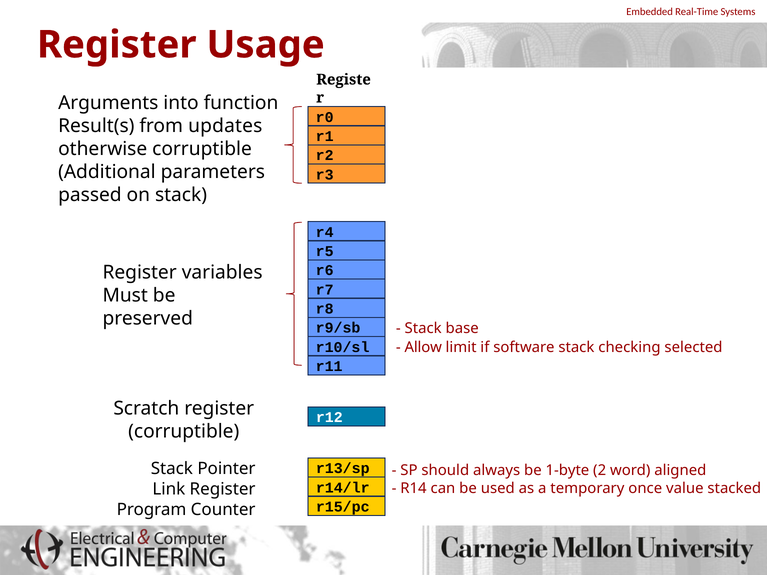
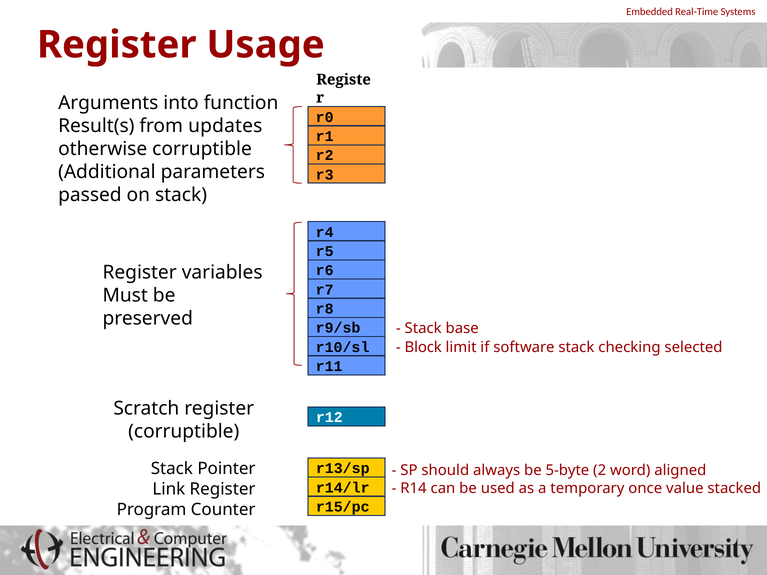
Allow: Allow -> Block
1-byte: 1-byte -> 5-byte
